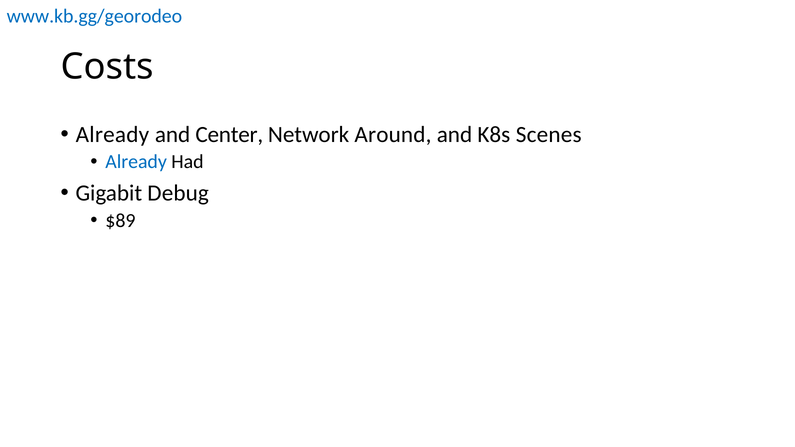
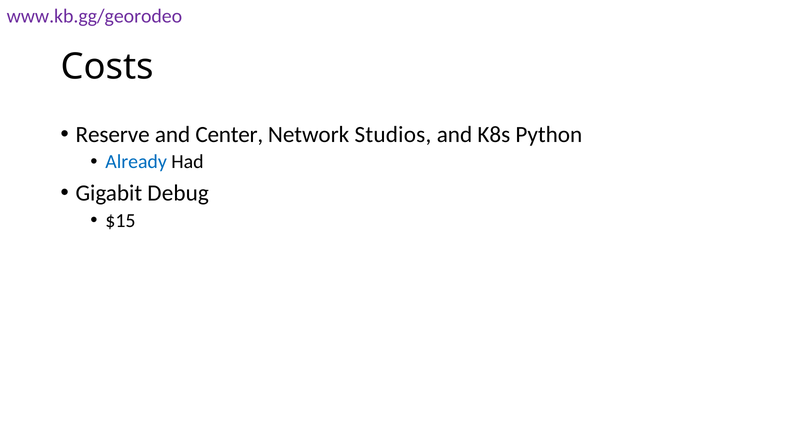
www.kb.gg/georodeo colour: blue -> purple
Already at (112, 134): Already -> Reserve
Around: Around -> Studios
Scenes: Scenes -> Python
$89: $89 -> $15
